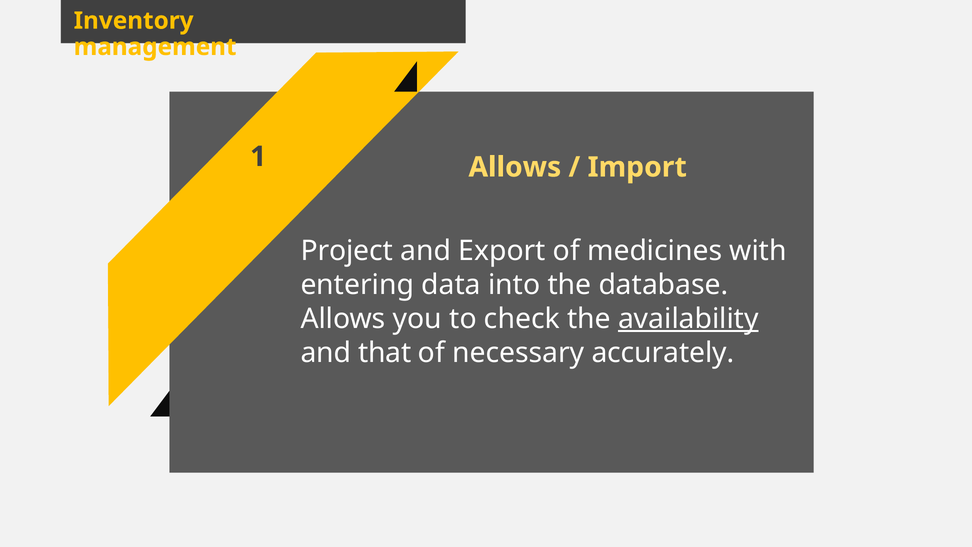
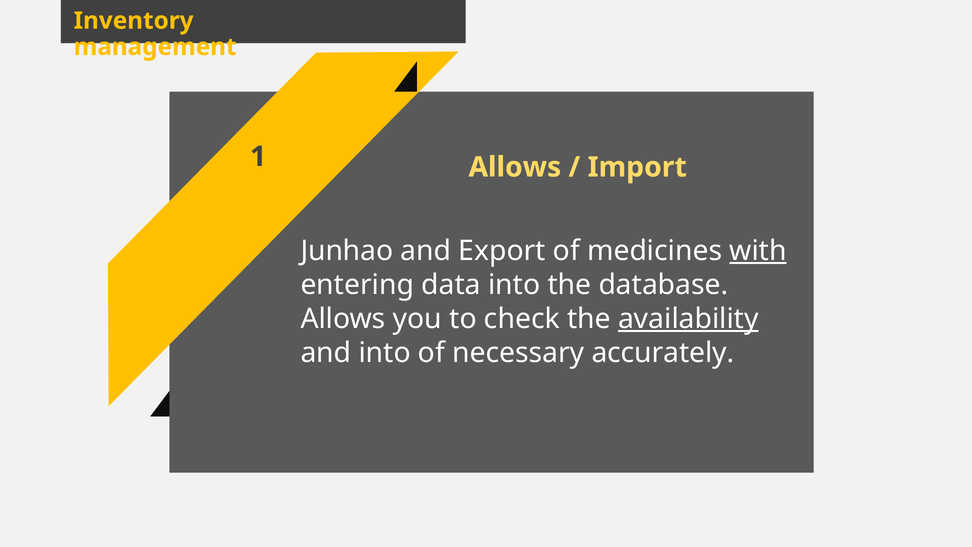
Project: Project -> Junhao
with underline: none -> present
and that: that -> into
